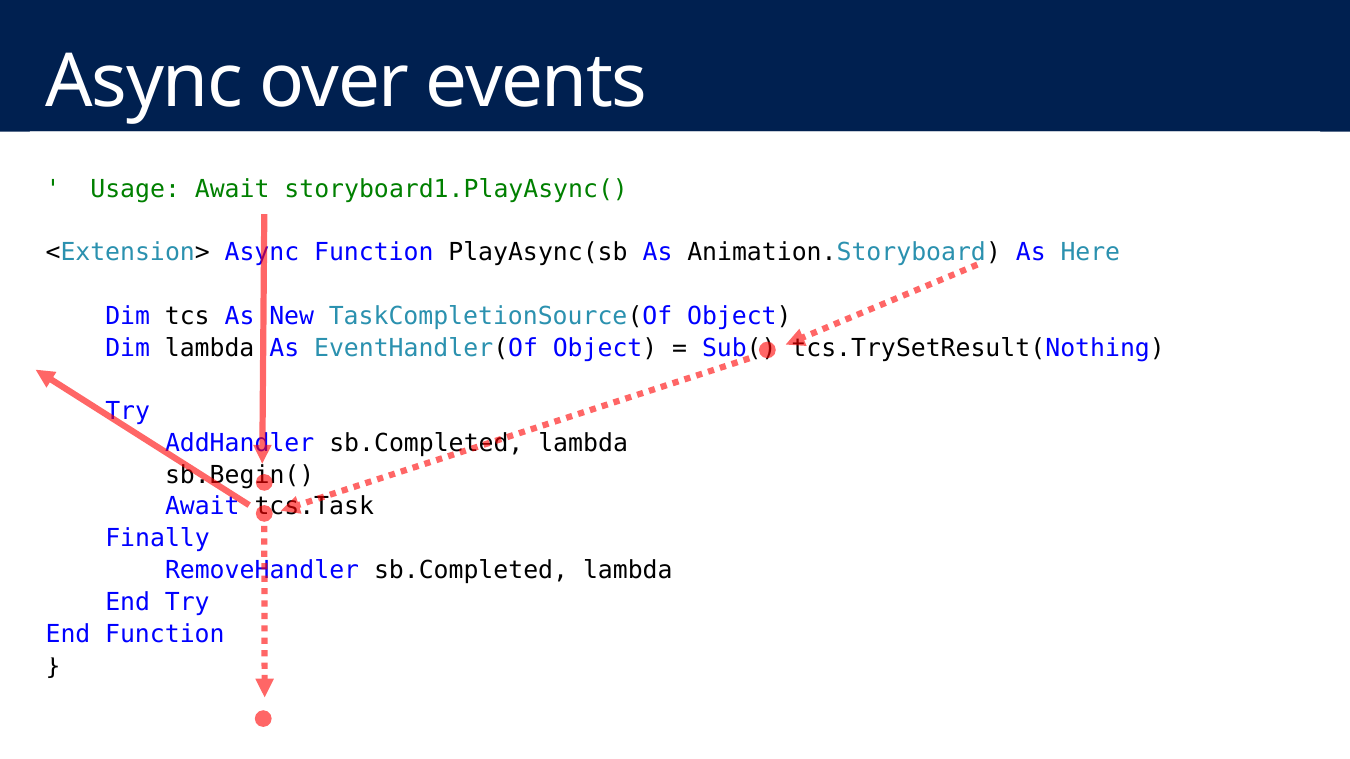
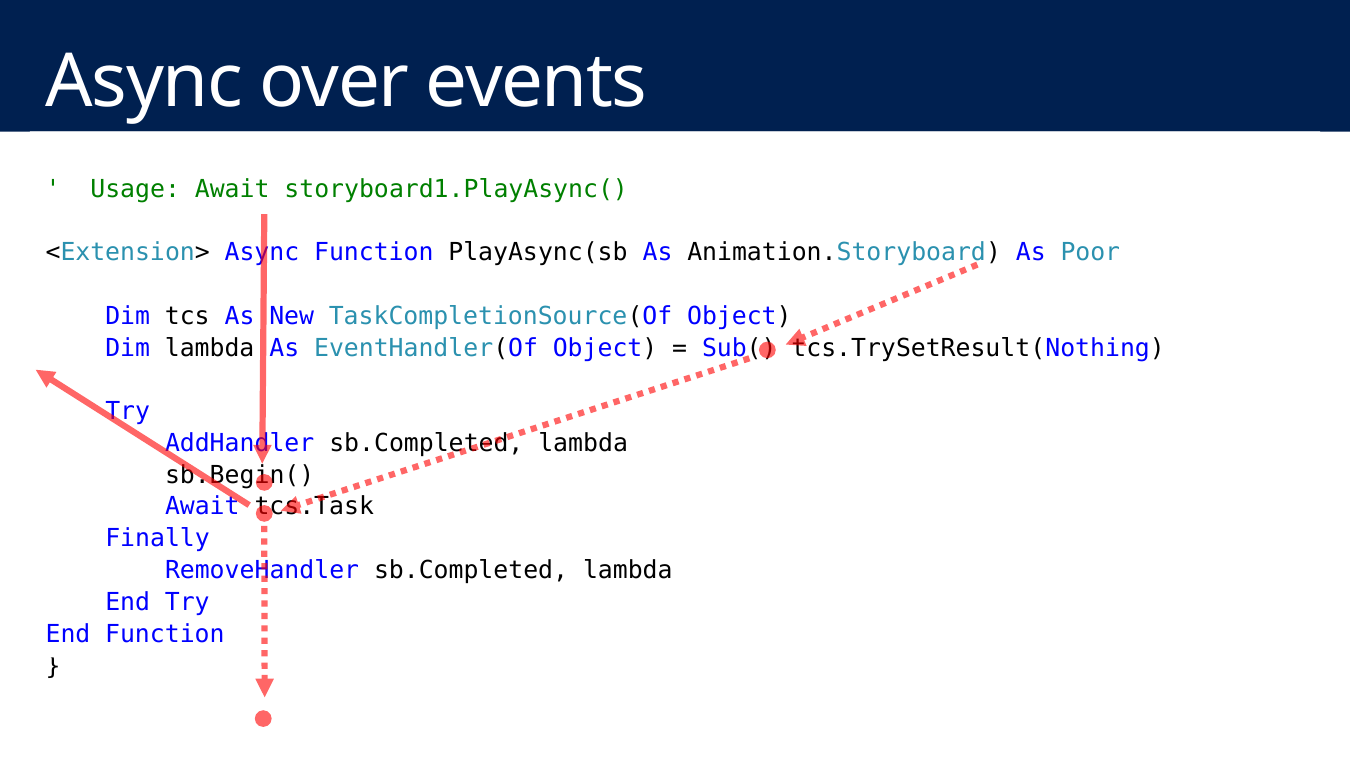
Here: Here -> Poor
